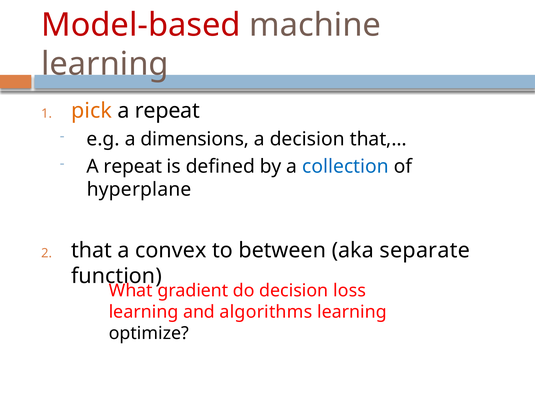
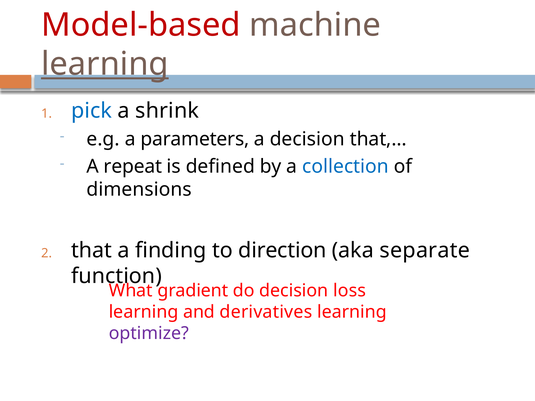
learning at (105, 64) underline: none -> present
pick colour: orange -> blue
repeat at (167, 111): repeat -> shrink
dimensions: dimensions -> parameters
hyperplane: hyperplane -> dimensions
convex: convex -> finding
between: between -> direction
algorithms: algorithms -> derivatives
optimize colour: black -> purple
